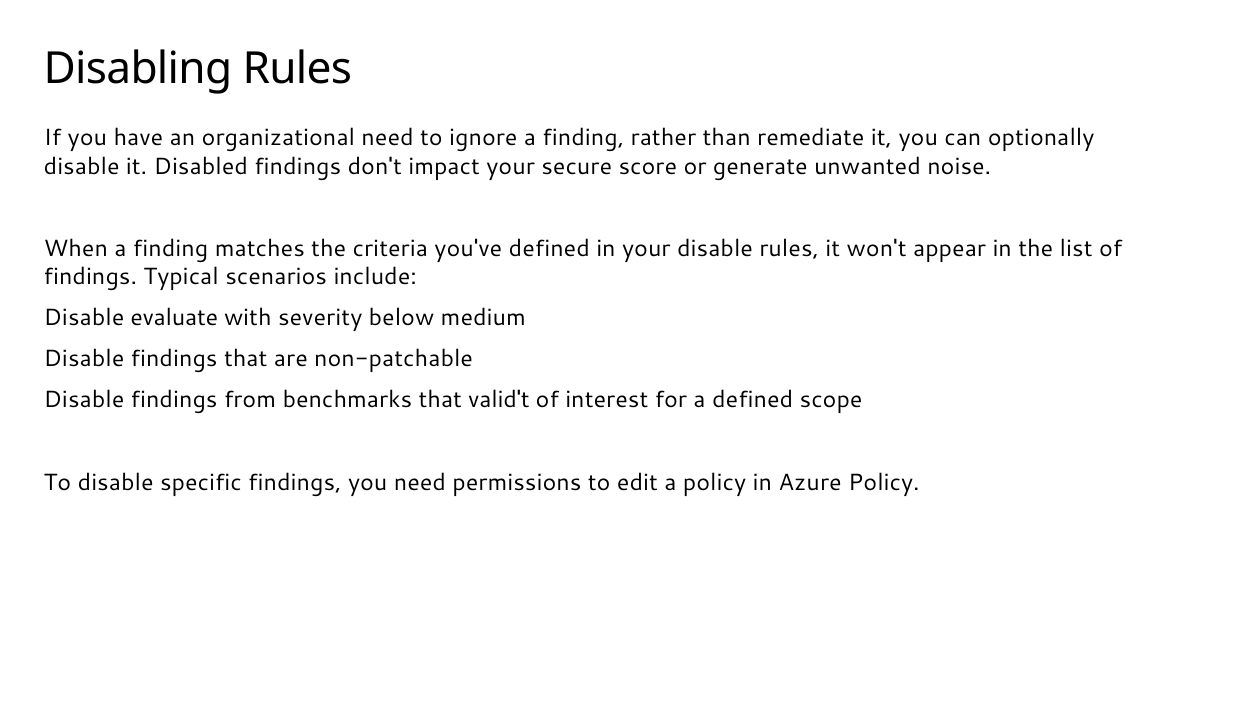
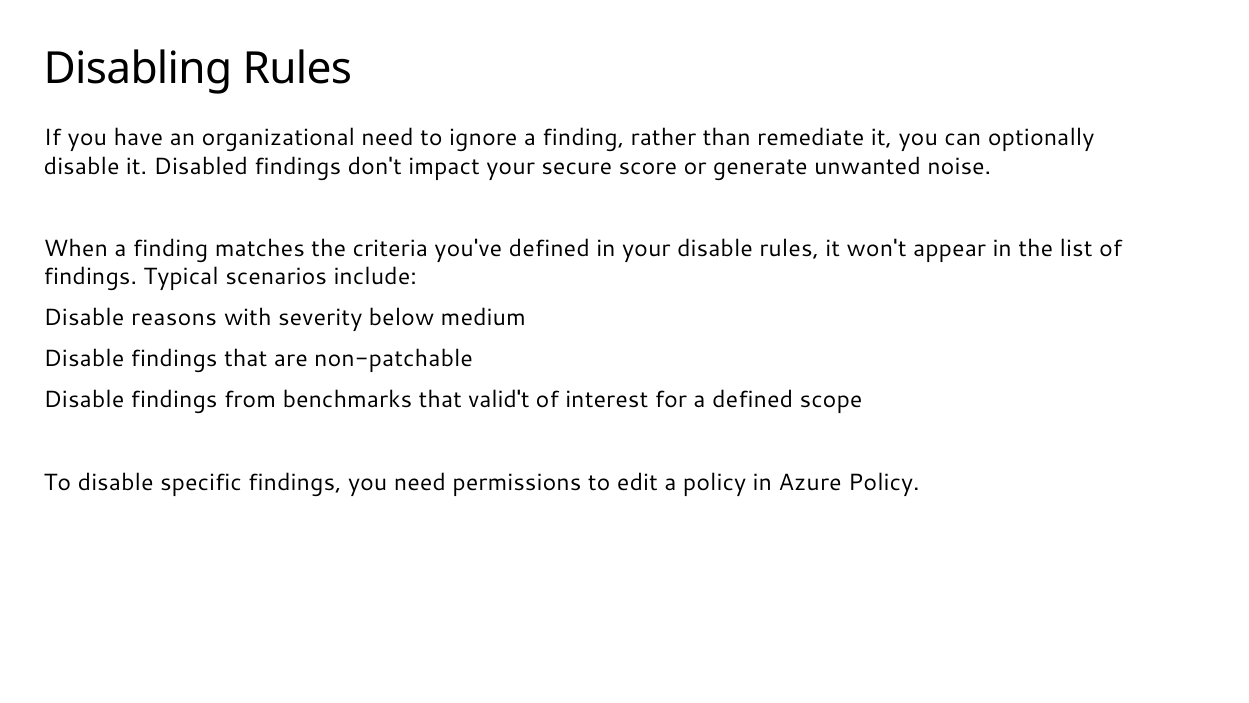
evaluate: evaluate -> reasons
